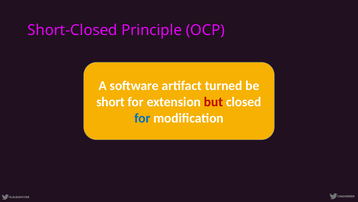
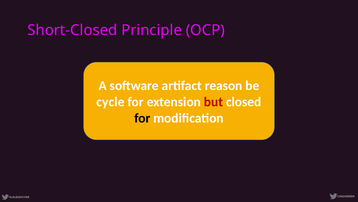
turned: turned -> reason
short: short -> cycle
for at (142, 118) colour: blue -> black
